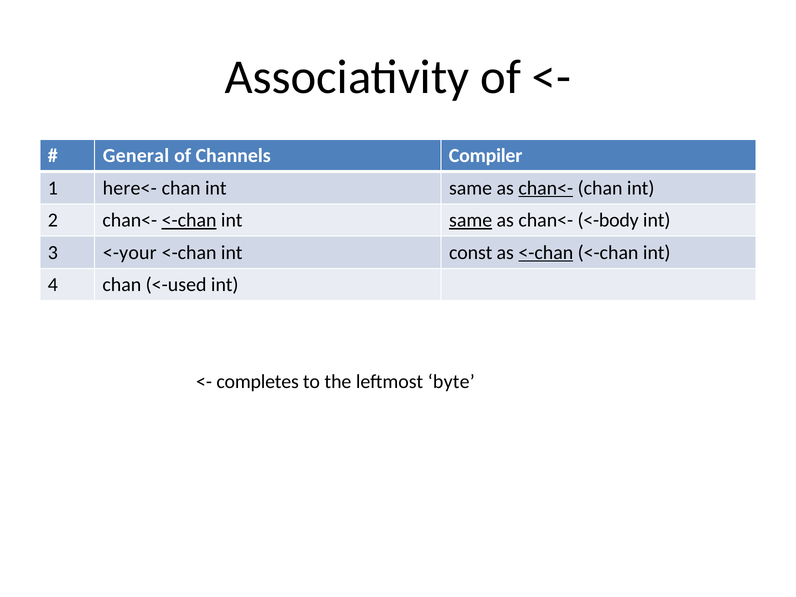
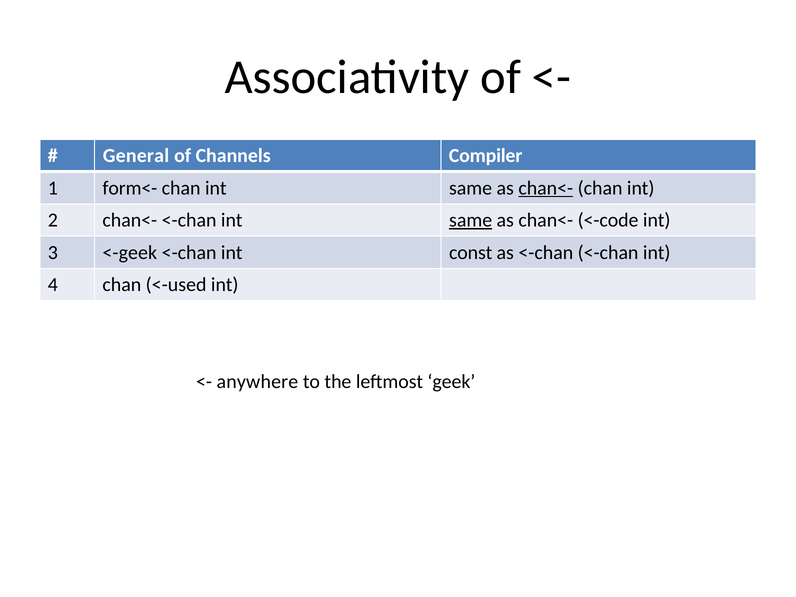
here<-: here<- -> form<-
<-chan at (189, 220) underline: present -> none
<-body: <-body -> <-code
<-your: <-your -> <-geek
<-chan at (546, 253) underline: present -> none
completes: completes -> anywhere
byte: byte -> geek
